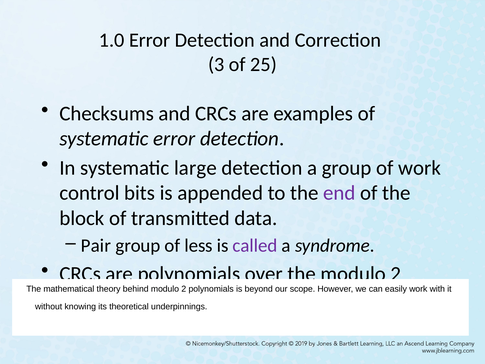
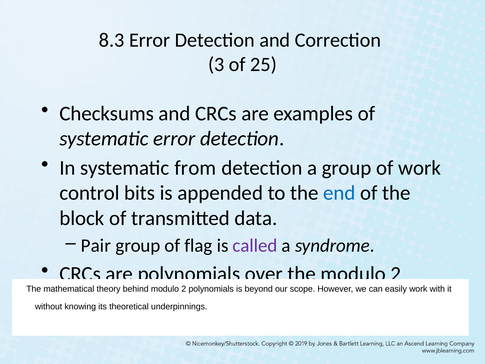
1.0: 1.0 -> 8.3
large: large -> from
end colour: purple -> blue
less: less -> flag
